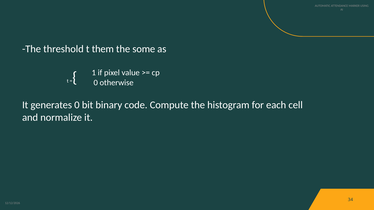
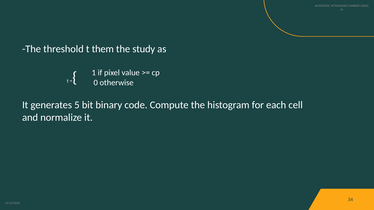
some: some -> study
generates 0: 0 -> 5
